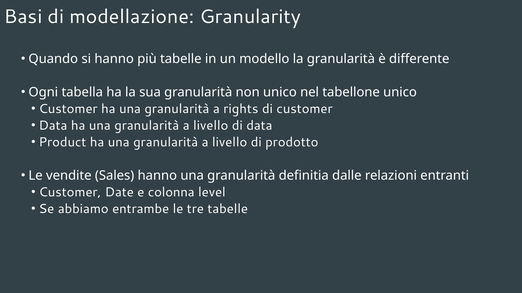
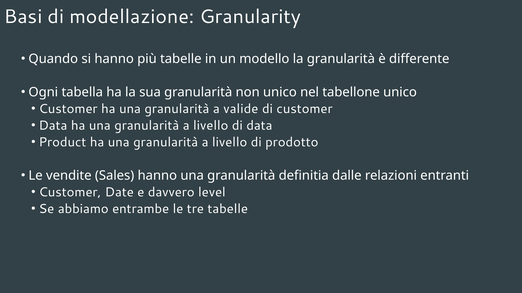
a rights: rights -> valide
colonna: colonna -> davvero
